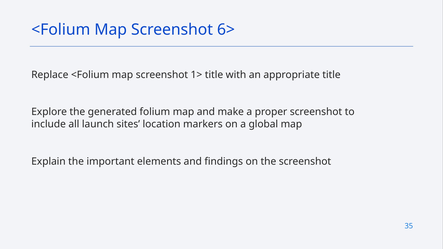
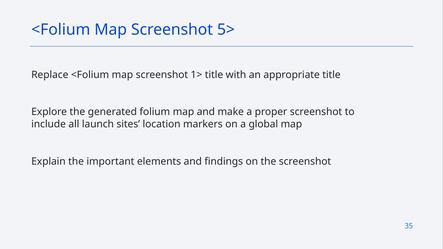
6>: 6> -> 5>
